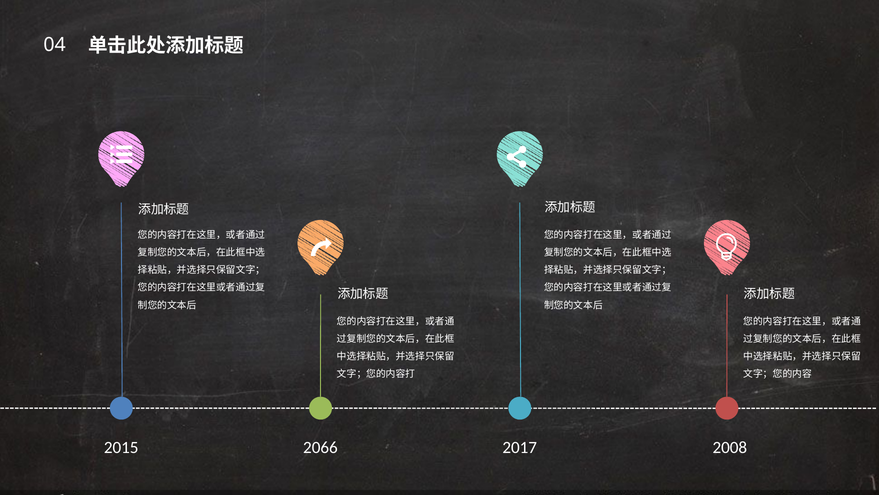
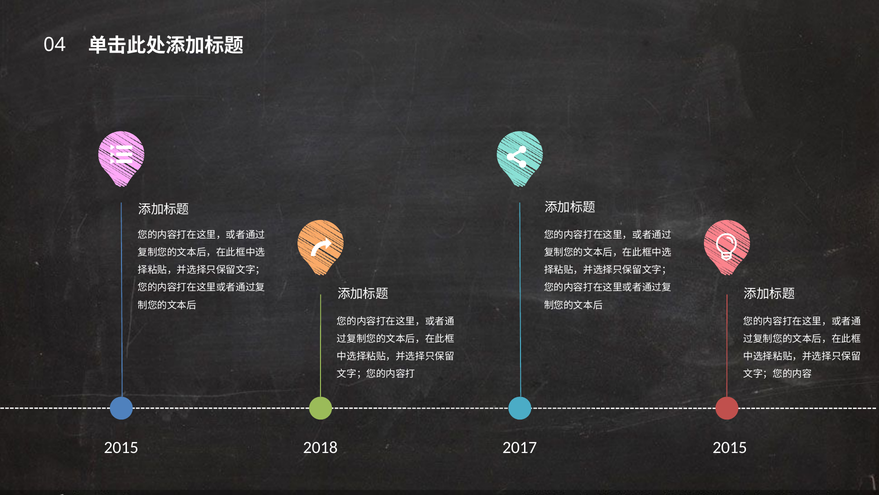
2066: 2066 -> 2018
2017 2008: 2008 -> 2015
